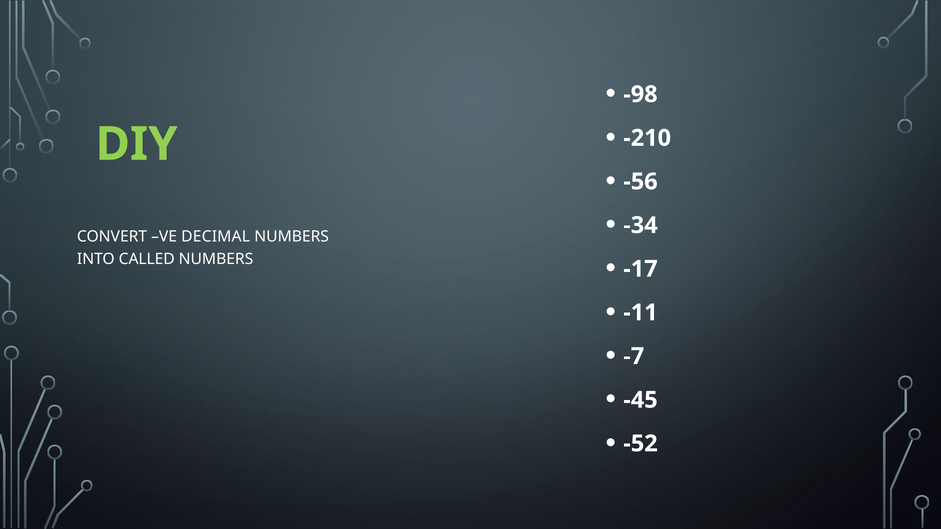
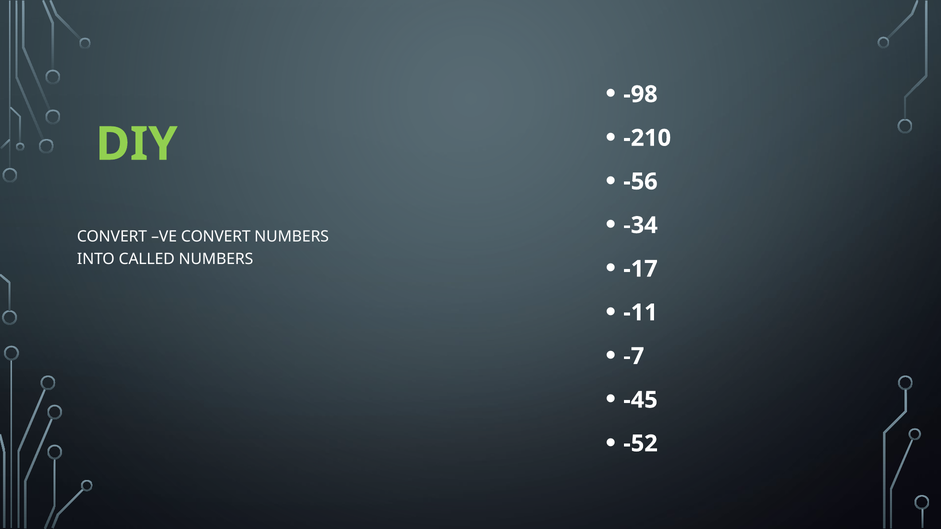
VE DECIMAL: DECIMAL -> CONVERT
